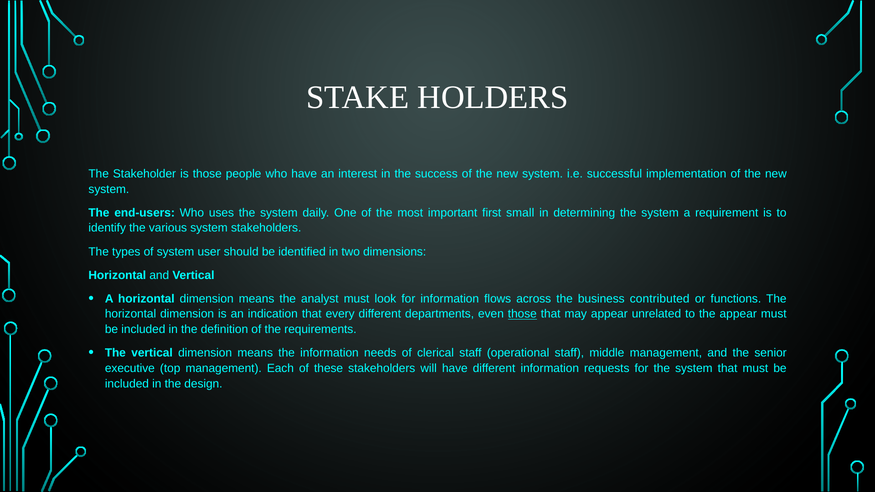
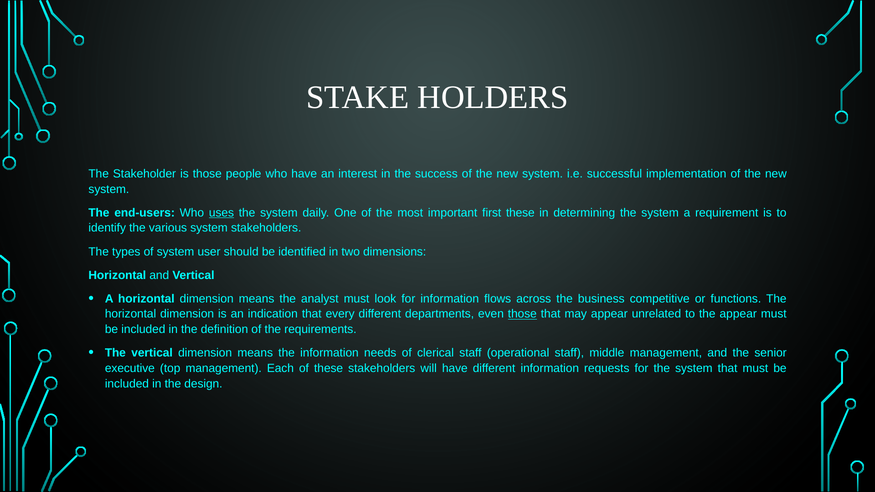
uses underline: none -> present
first small: small -> these
contributed: contributed -> competitive
